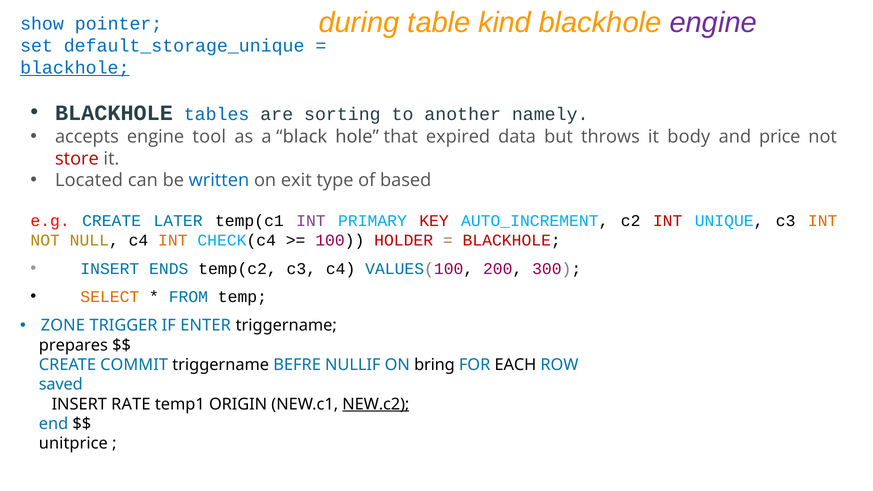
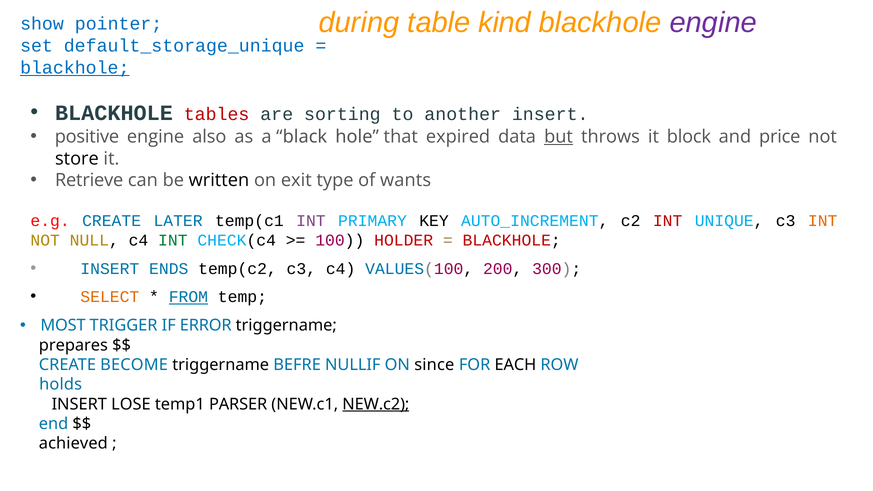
tables colour: blue -> red
another namely: namely -> insert
accepts: accepts -> positive
tool: tool -> also
but underline: none -> present
body: body -> block
store colour: red -> black
Located: Located -> Retrieve
written colour: blue -> black
based: based -> wants
KEY colour: red -> black
INT at (173, 240) colour: orange -> green
FROM underline: none -> present
ZONE: ZONE -> MOST
ENTER: ENTER -> ERROR
COMMIT: COMMIT -> BECOME
bring: bring -> since
saved: saved -> holds
RATE: RATE -> LOSE
ORIGIN: ORIGIN -> PARSER
unitprice: unitprice -> achieved
